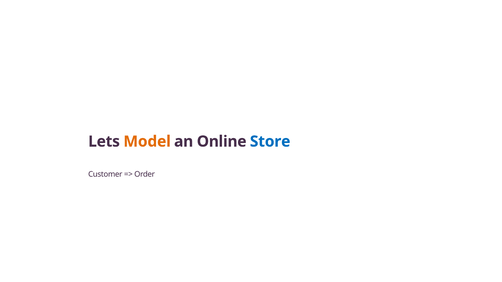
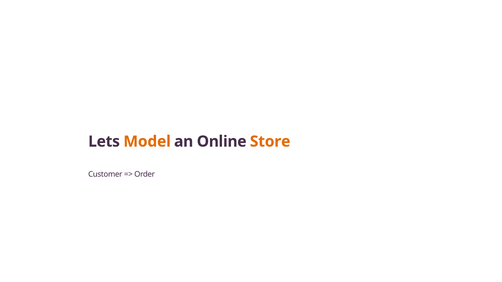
Store colour: blue -> orange
